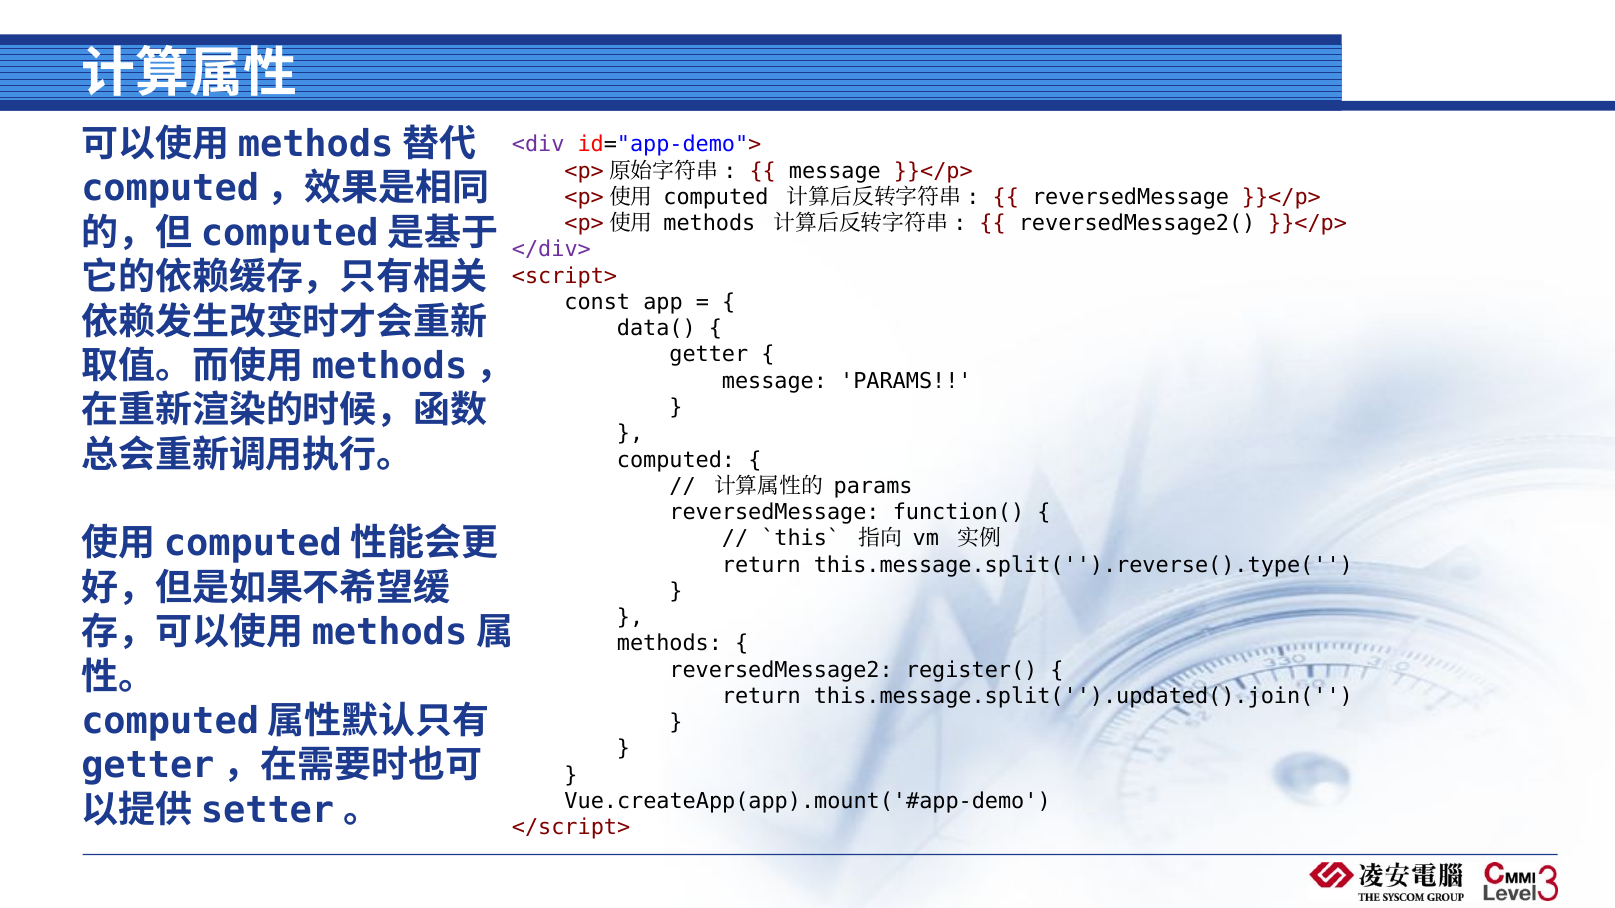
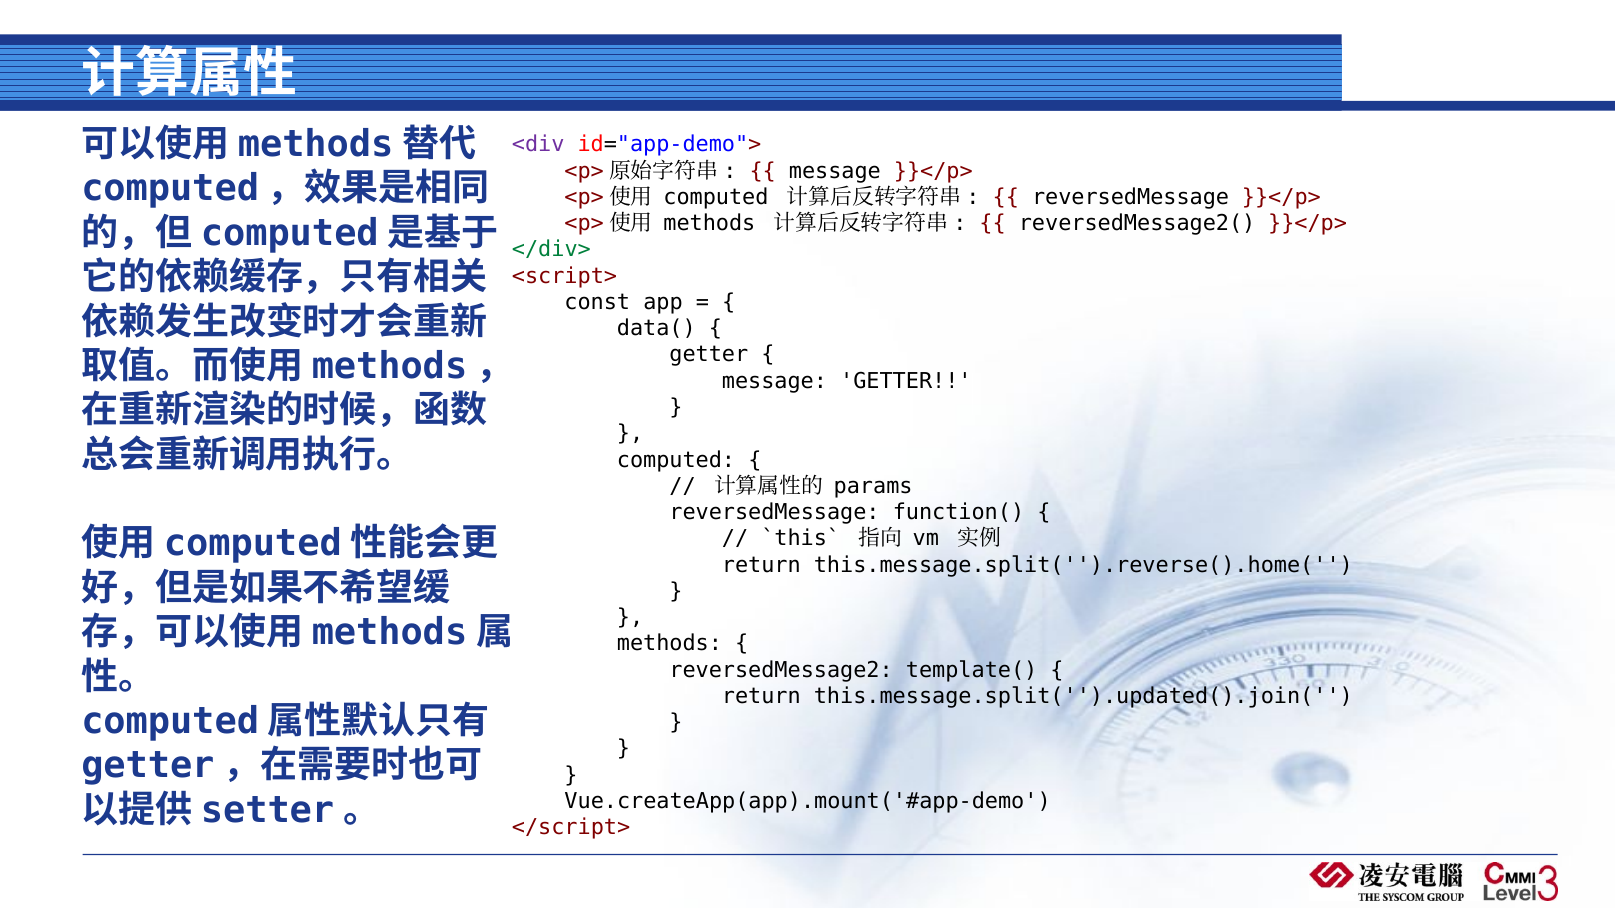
</div> colour: purple -> green
message PARAMS: PARAMS -> GETTER
this.message.split('').reverse().type(: this.message.split('').reverse().type( -> this.message.split('').reverse().home(
register(: register( -> template(
